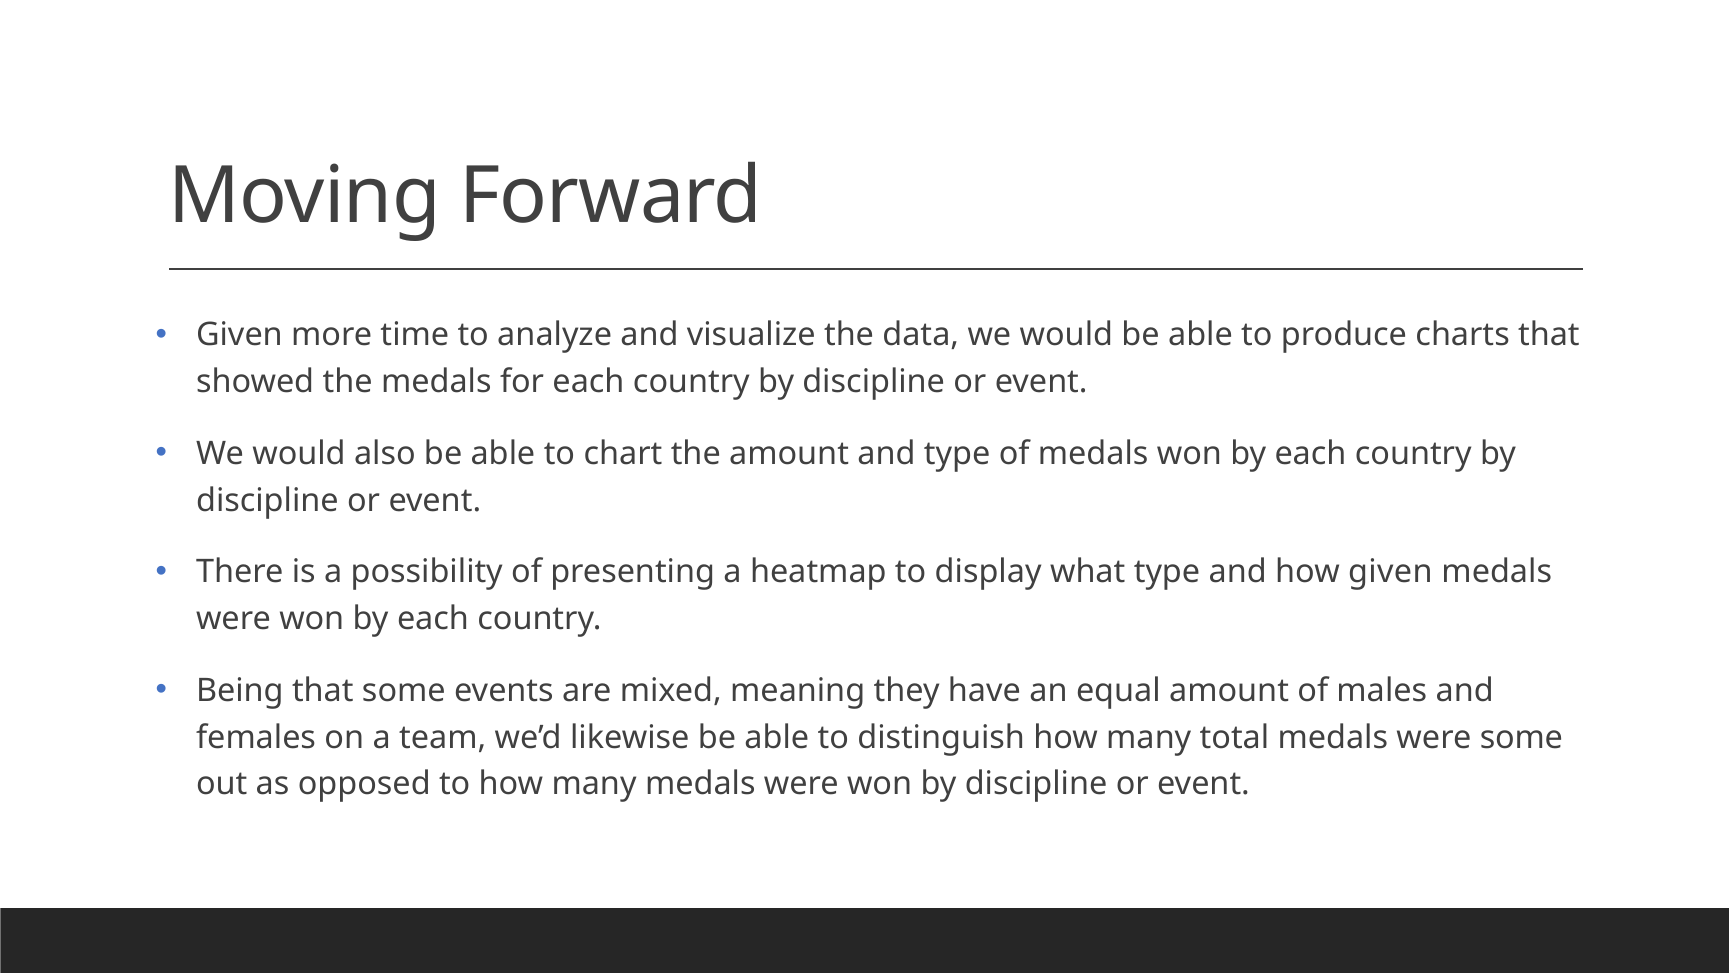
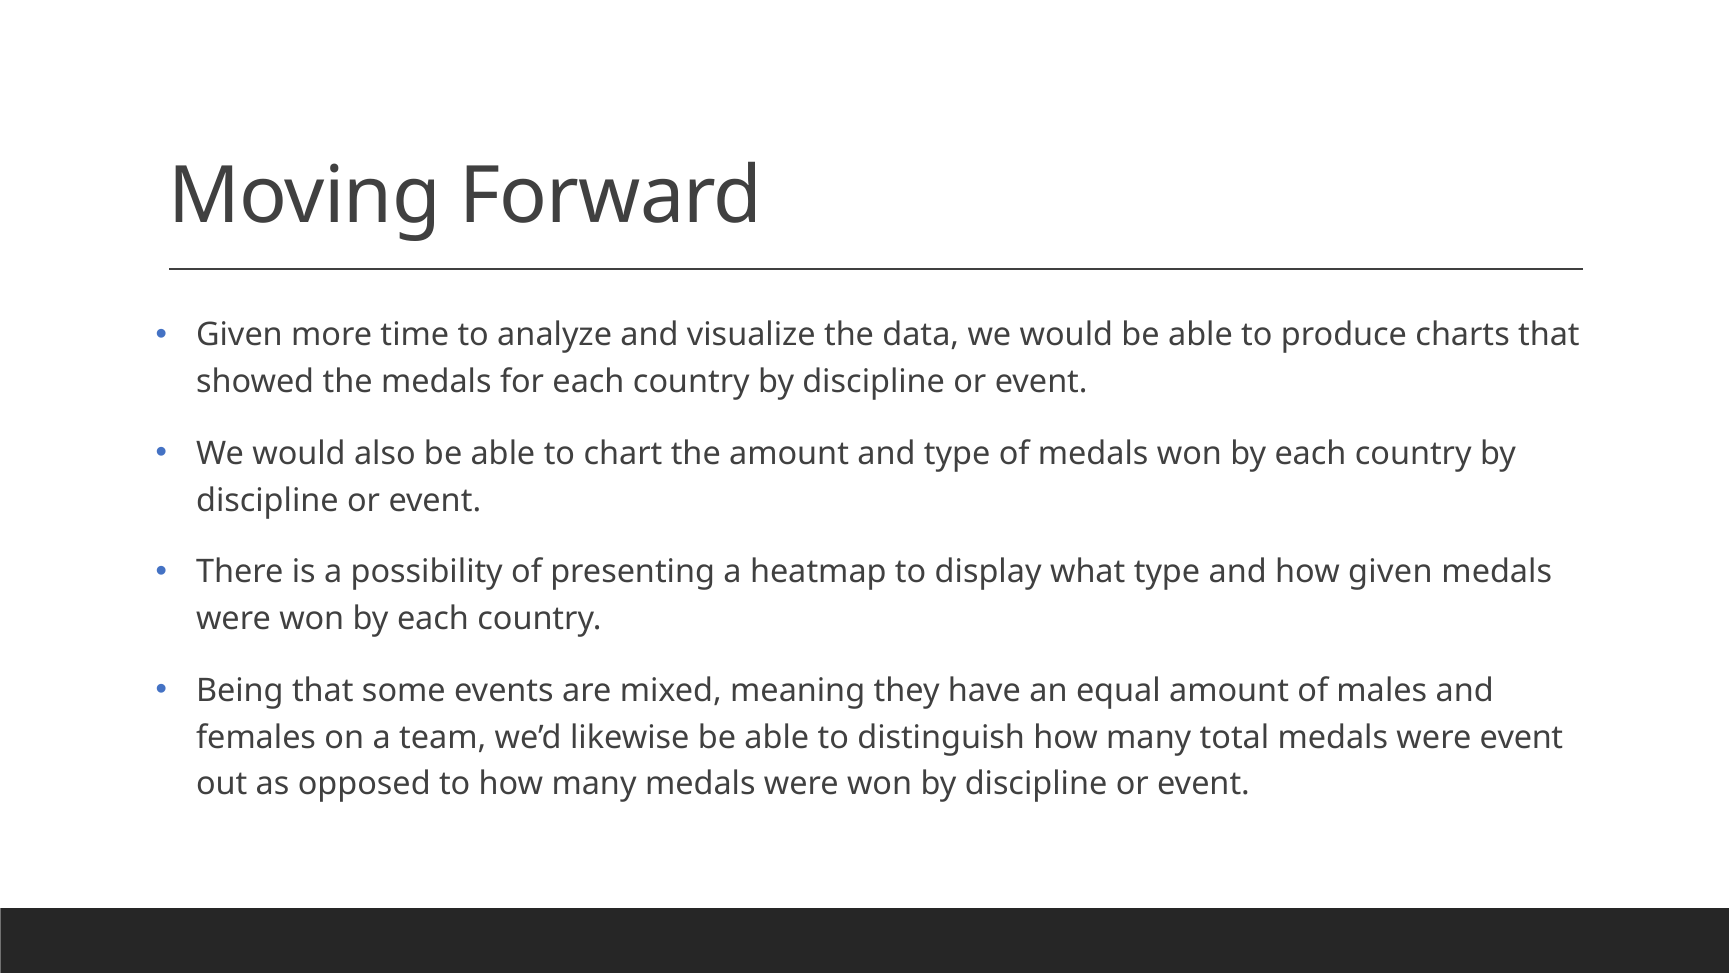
were some: some -> event
